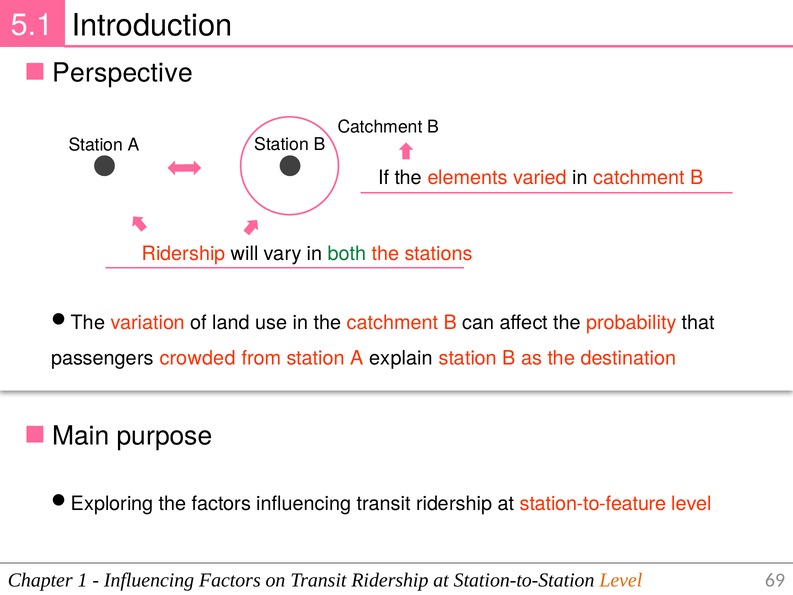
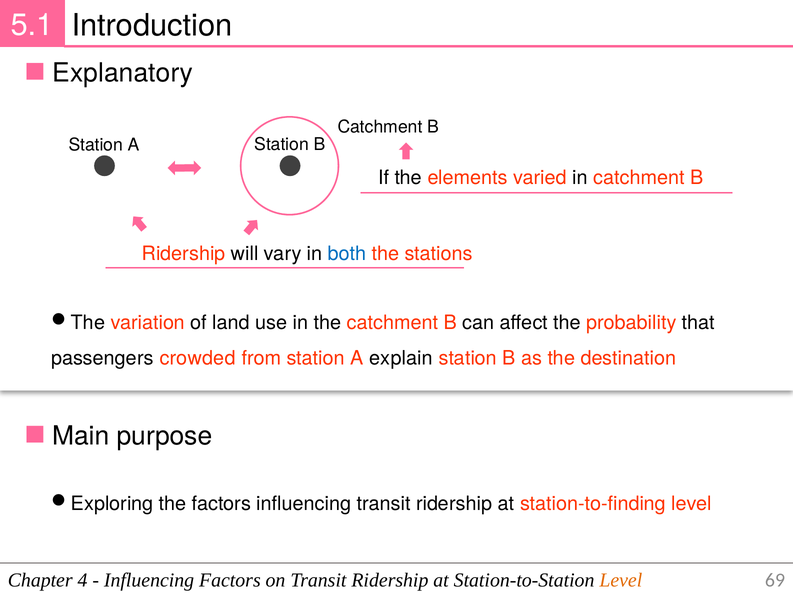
Perspective: Perspective -> Explanatory
both colour: green -> blue
station-to-feature: station-to-feature -> station-to-finding
1: 1 -> 4
